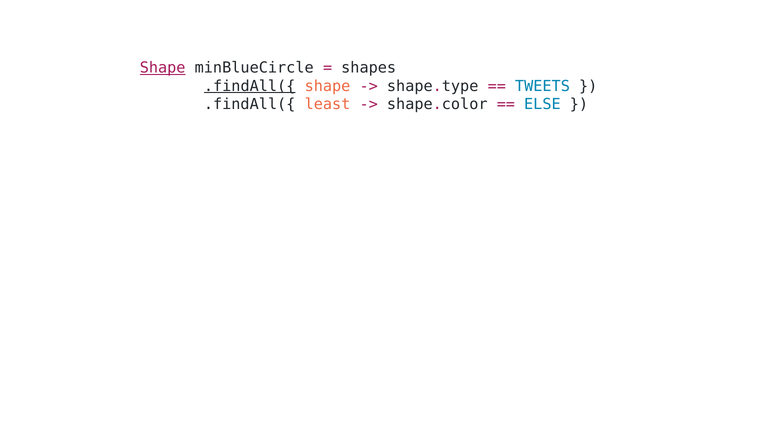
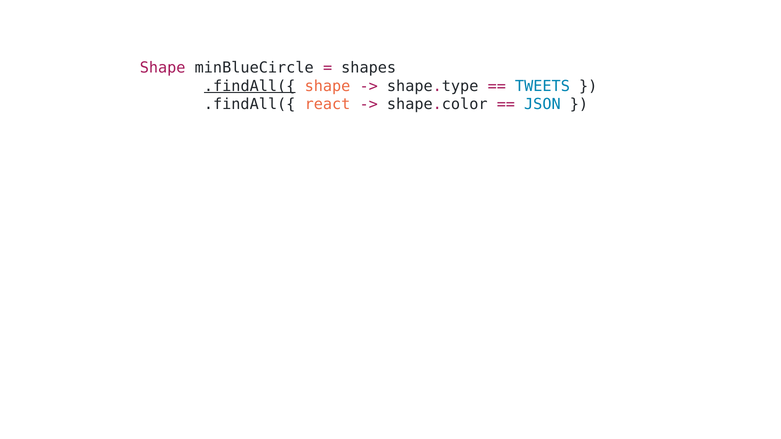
Shape at (163, 68) underline: present -> none
least: least -> react
ELSE: ELSE -> JSON
